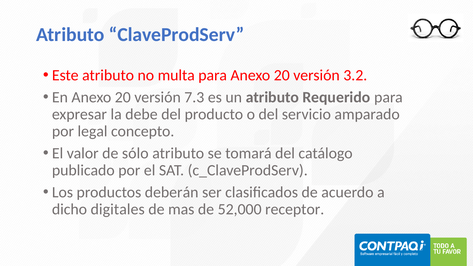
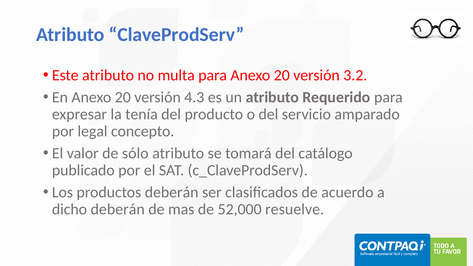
7.3: 7.3 -> 4.3
debe: debe -> tenía
dicho digitales: digitales -> deberán
receptor: receptor -> resuelve
